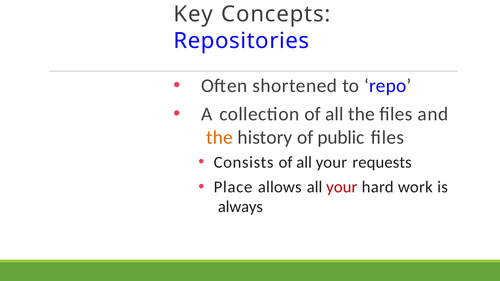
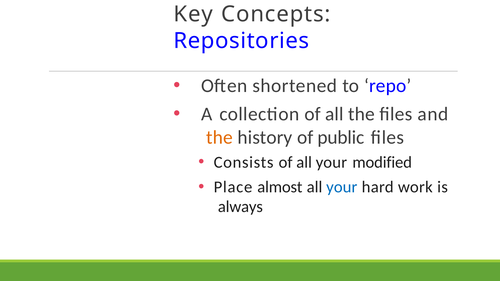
requests: requests -> modified
allows: allows -> almost
your at (342, 187) colour: red -> blue
